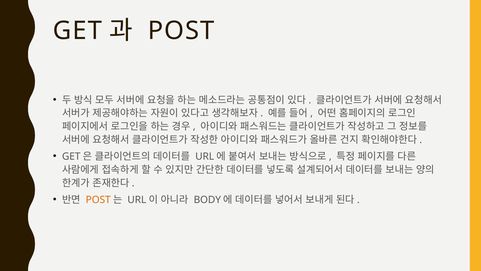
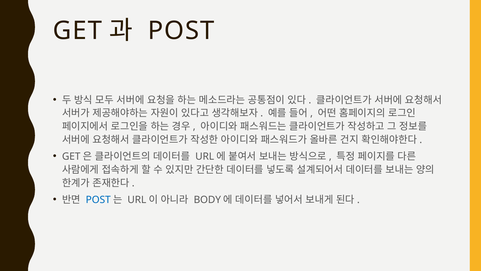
POST at (98, 199) colour: orange -> blue
